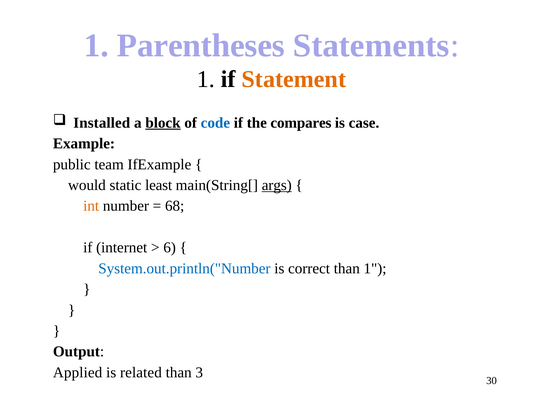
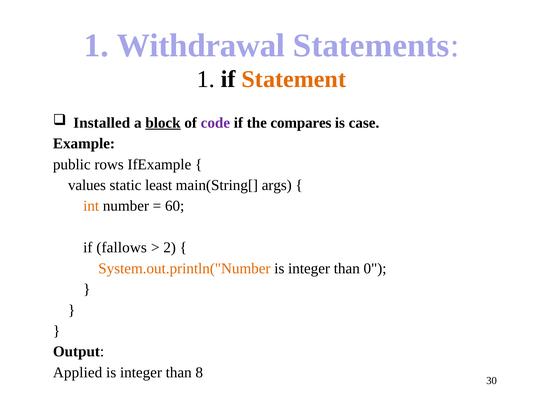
Parentheses: Parentheses -> Withdrawal
code colour: blue -> purple
team: team -> rows
would: would -> values
args underline: present -> none
68: 68 -> 60
internet: internet -> fallows
6: 6 -> 2
System.out.println("Number colour: blue -> orange
correct at (309, 269): correct -> integer
than 1: 1 -> 0
related at (141, 373): related -> integer
3: 3 -> 8
